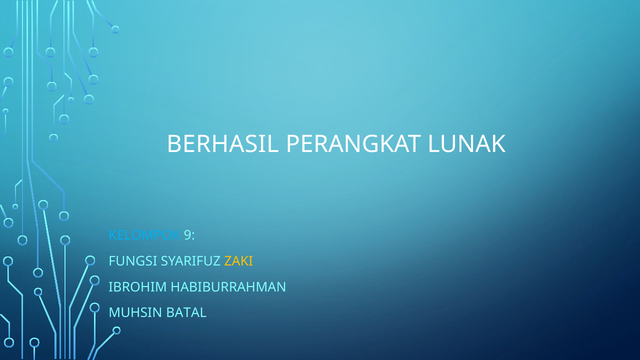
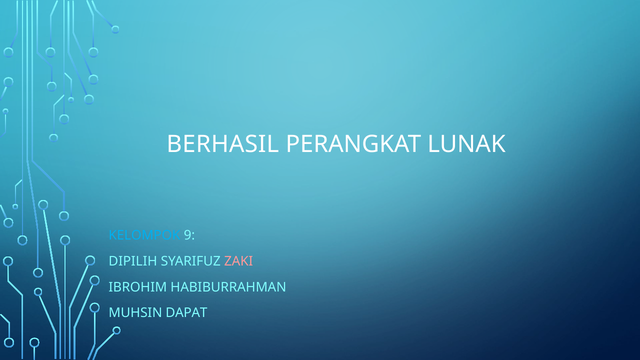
FUNGSI: FUNGSI -> DIPILIH
ZAKI colour: yellow -> pink
BATAL: BATAL -> DAPAT
